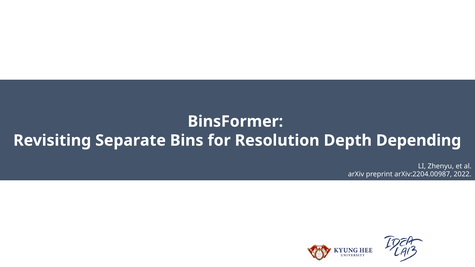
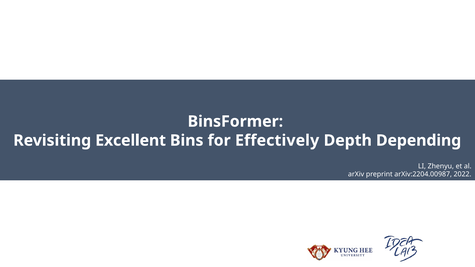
Separate: Separate -> Excellent
Resolution: Resolution -> Effectively
